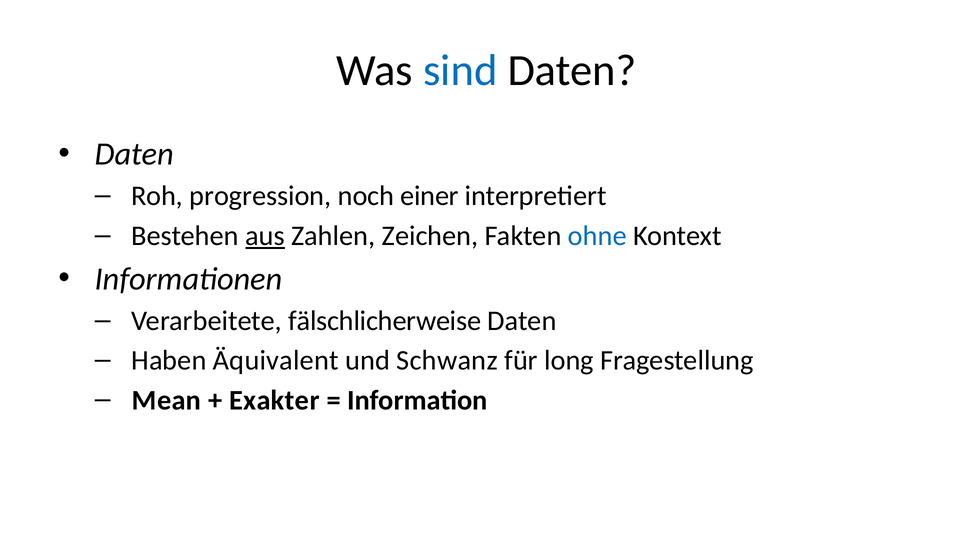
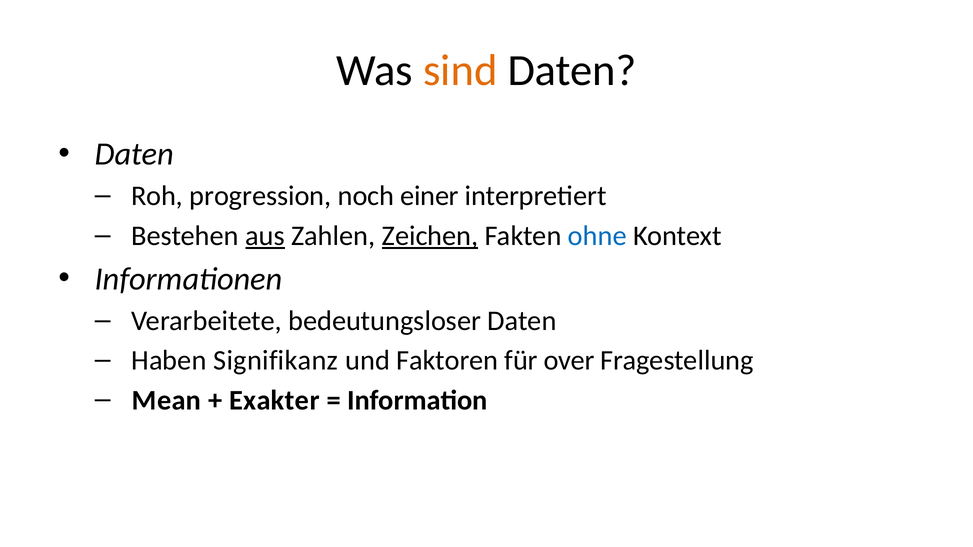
sind colour: blue -> orange
Zeichen underline: none -> present
fälschlicherweise: fälschlicherweise -> bedeutungsloser
Äquivalent: Äquivalent -> Signifikanz
Schwanz: Schwanz -> Faktoren
long: long -> over
